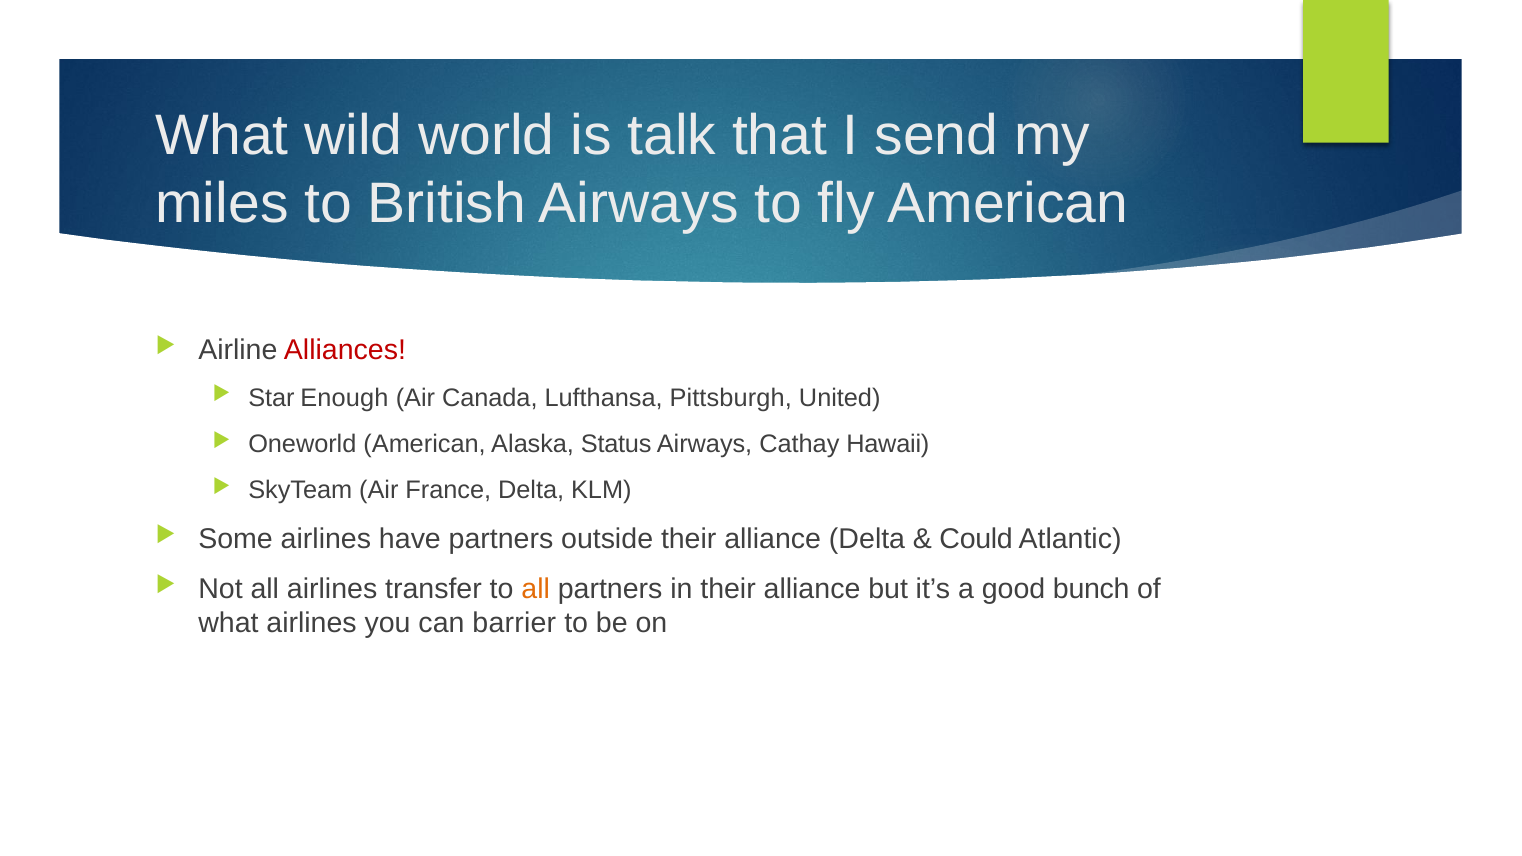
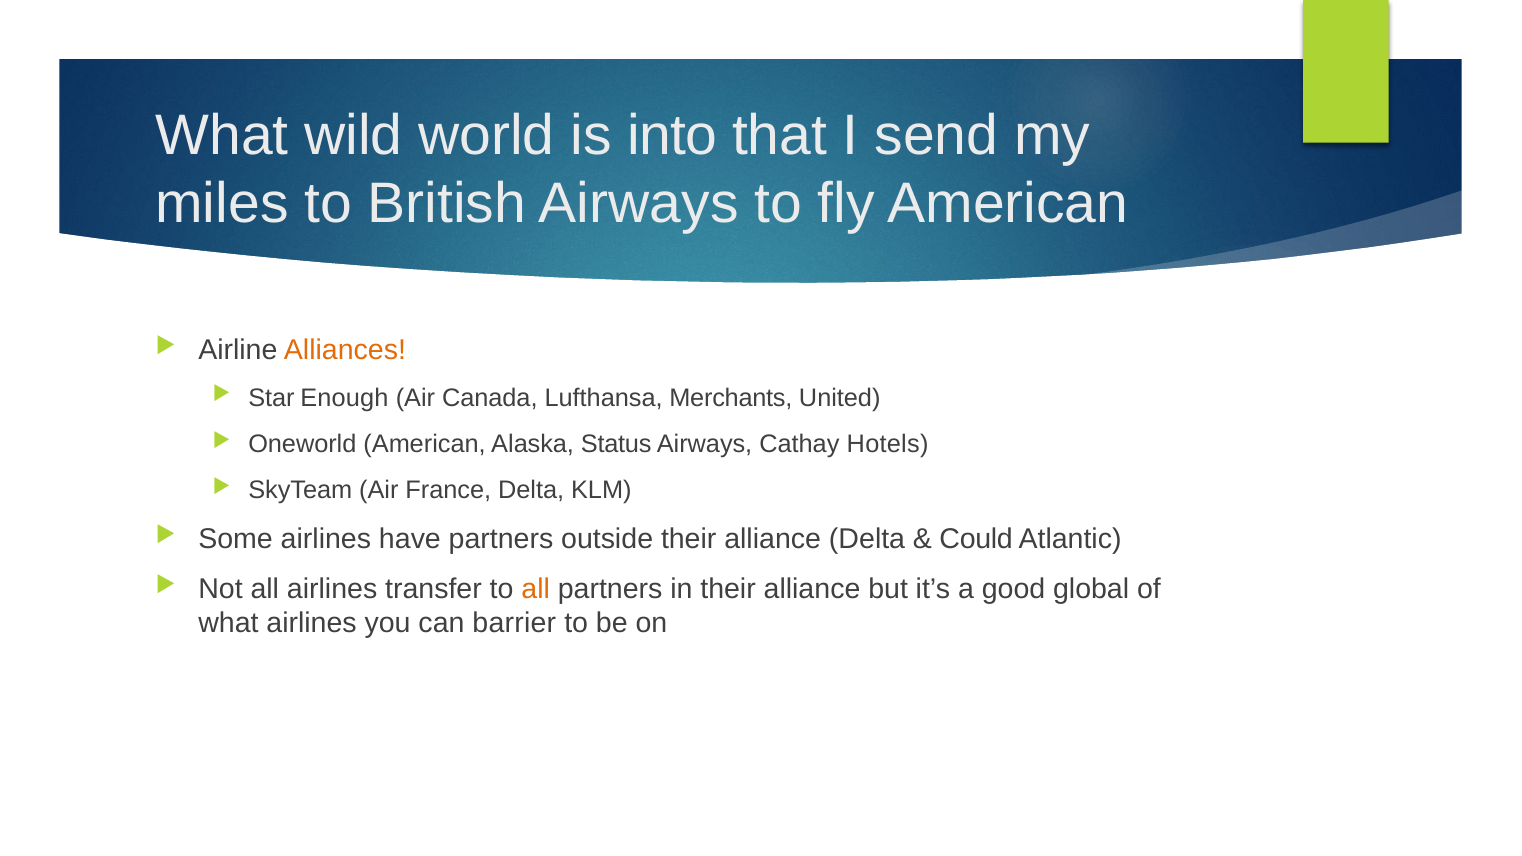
talk: talk -> into
Alliances colour: red -> orange
Pittsburgh: Pittsburgh -> Merchants
Hawaii: Hawaii -> Hotels
bunch: bunch -> global
